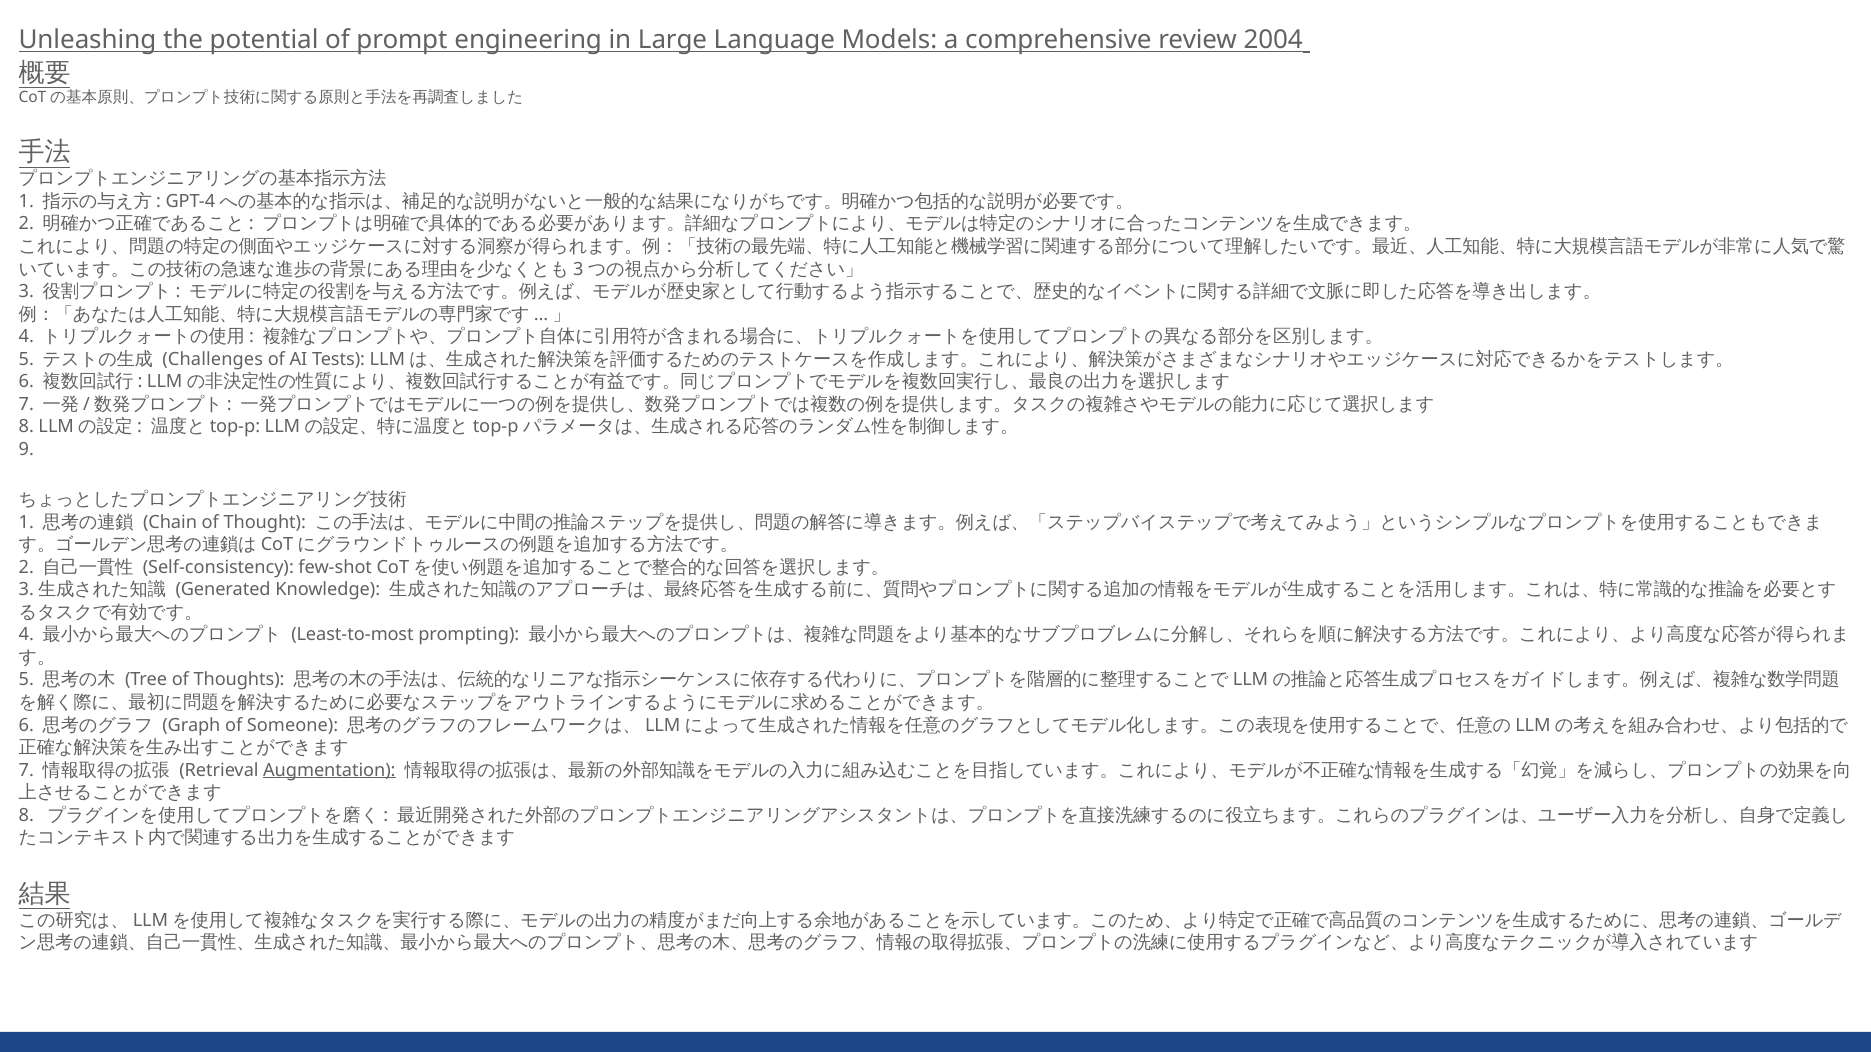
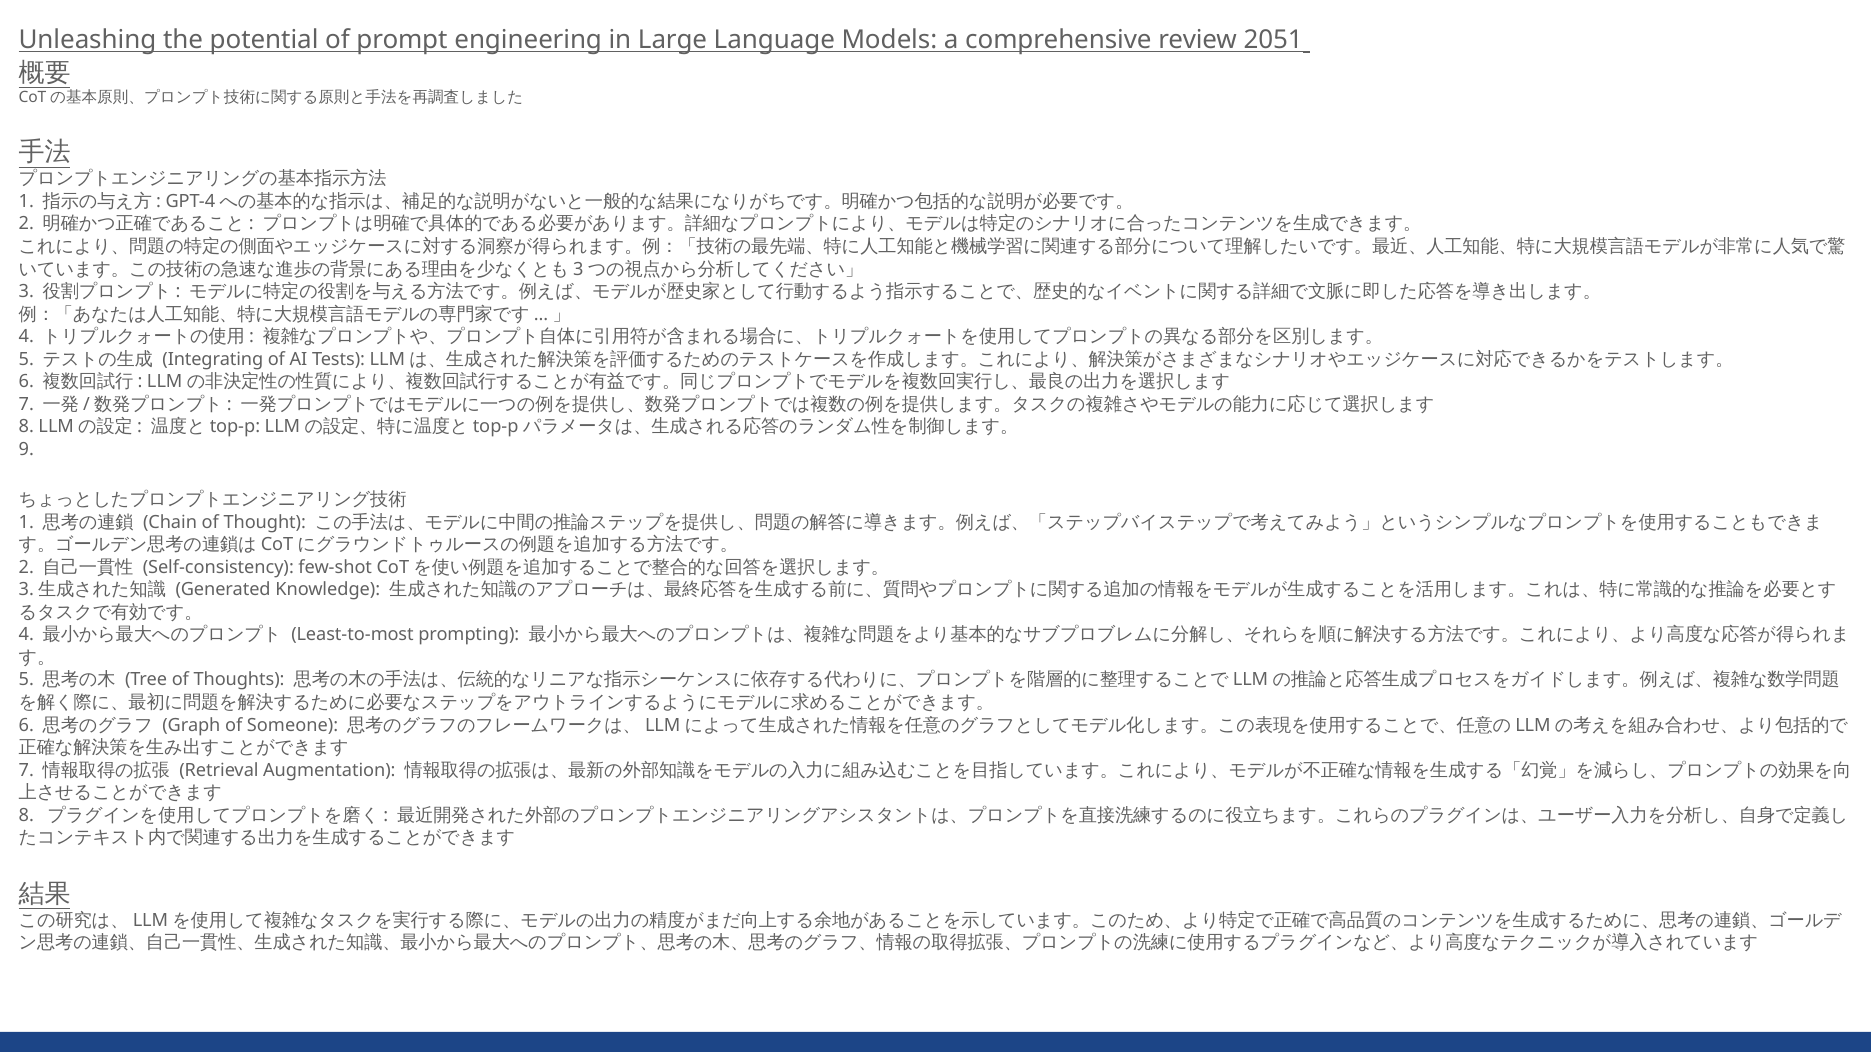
2004: 2004 -> 2051
Challenges: Challenges -> Integrating
Augmentation underline: present -> none
